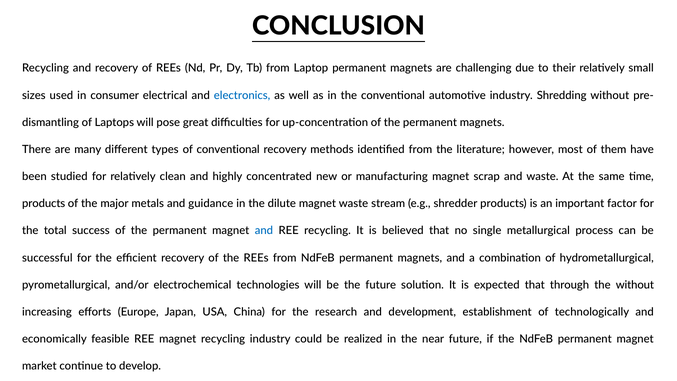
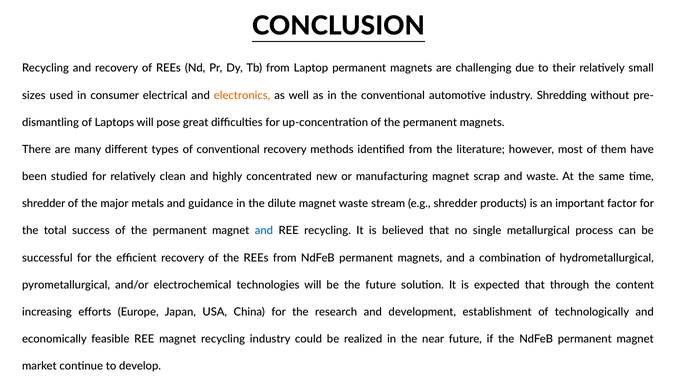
electronics colour: blue -> orange
products at (44, 204): products -> shredder
the without: without -> content
